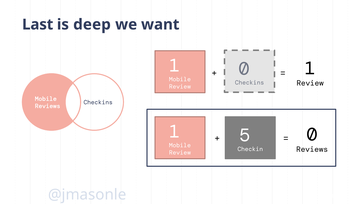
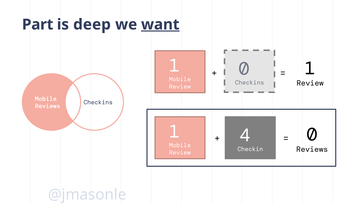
Last: Last -> Part
want underline: none -> present
5: 5 -> 4
